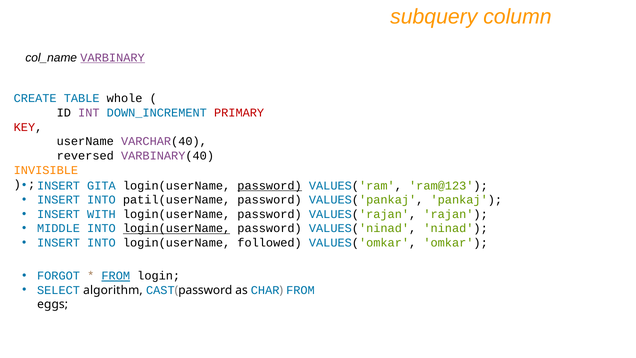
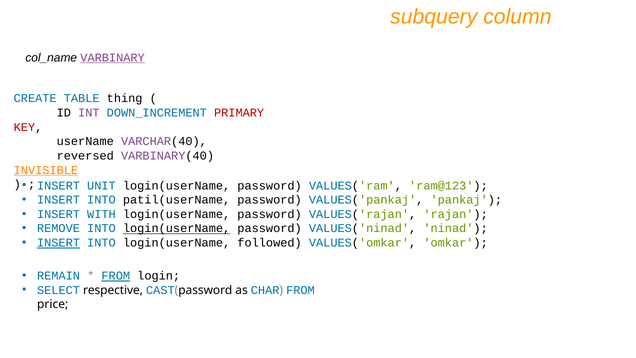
whole: whole -> thing
INVISIBLE underline: none -> present
GITA: GITA -> UNIT
password at (270, 185) underline: present -> none
MIDDLE: MIDDLE -> REMOVE
INSERT at (58, 243) underline: none -> present
FORGOT: FORGOT -> REMAIN
algorithm: algorithm -> respective
eggs: eggs -> price
